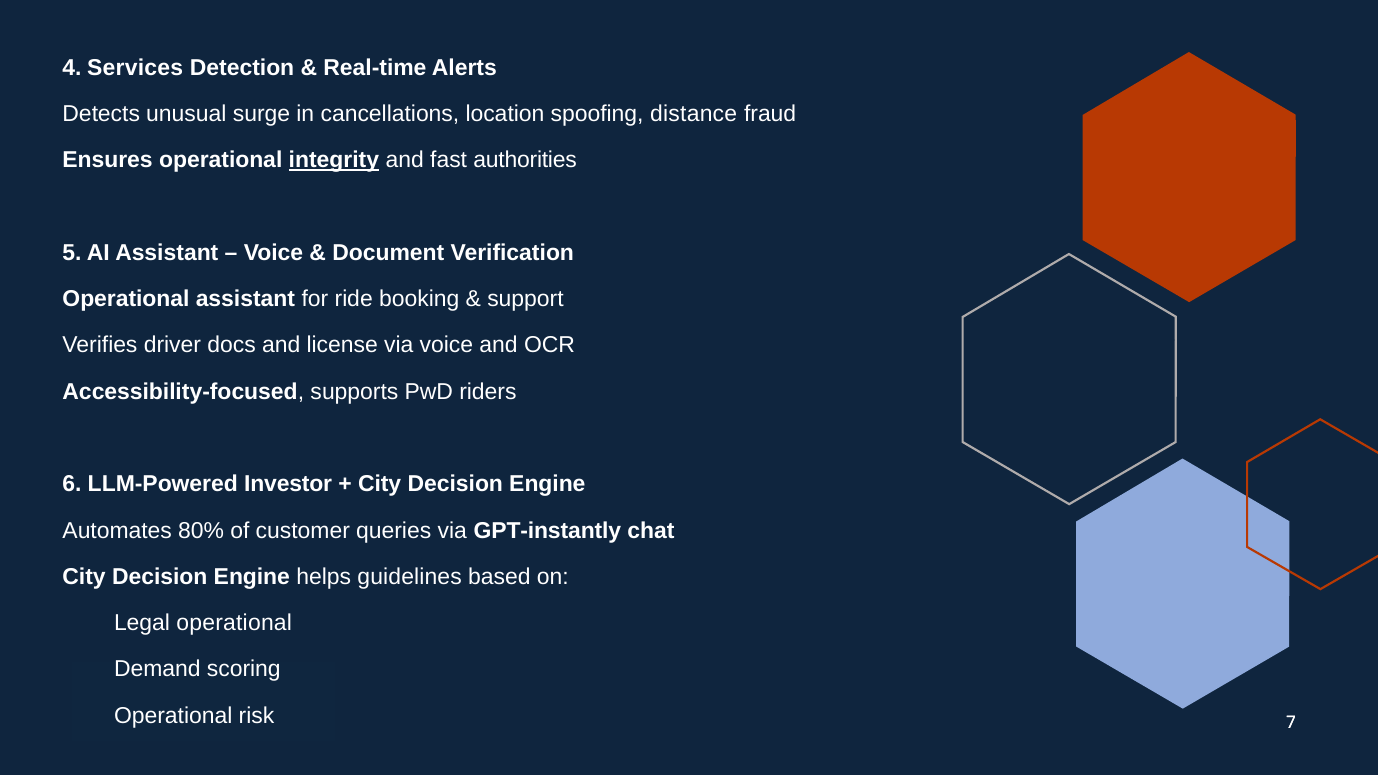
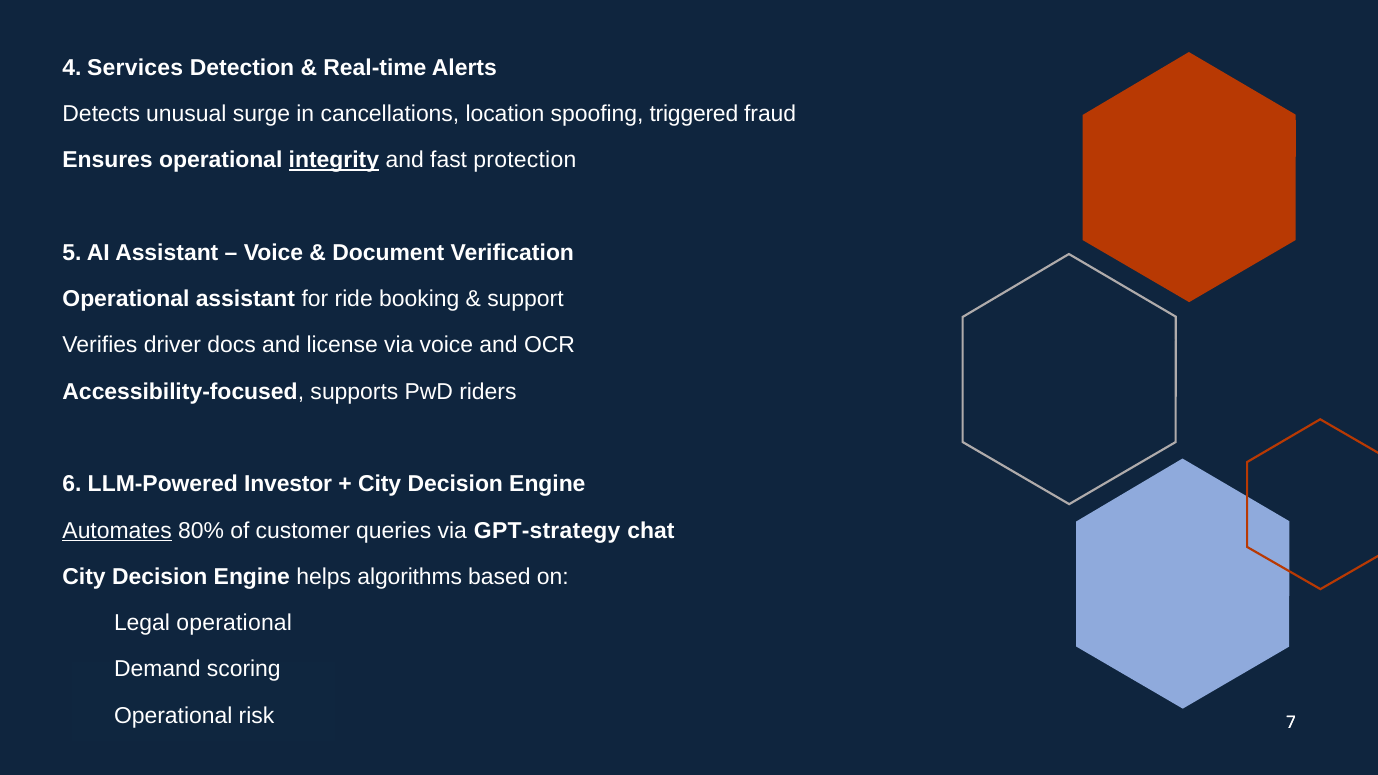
distance: distance -> triggered
authorities: authorities -> protection
Automates underline: none -> present
GPT-instantly: GPT-instantly -> GPT-strategy
guidelines: guidelines -> algorithms
